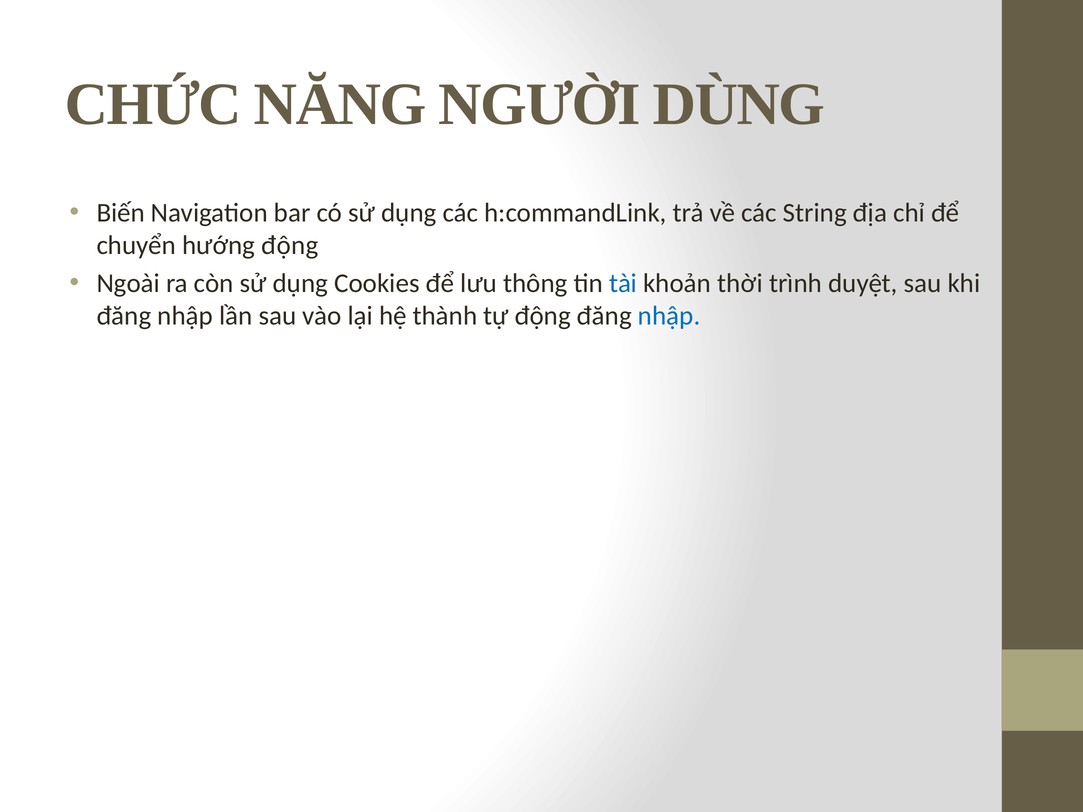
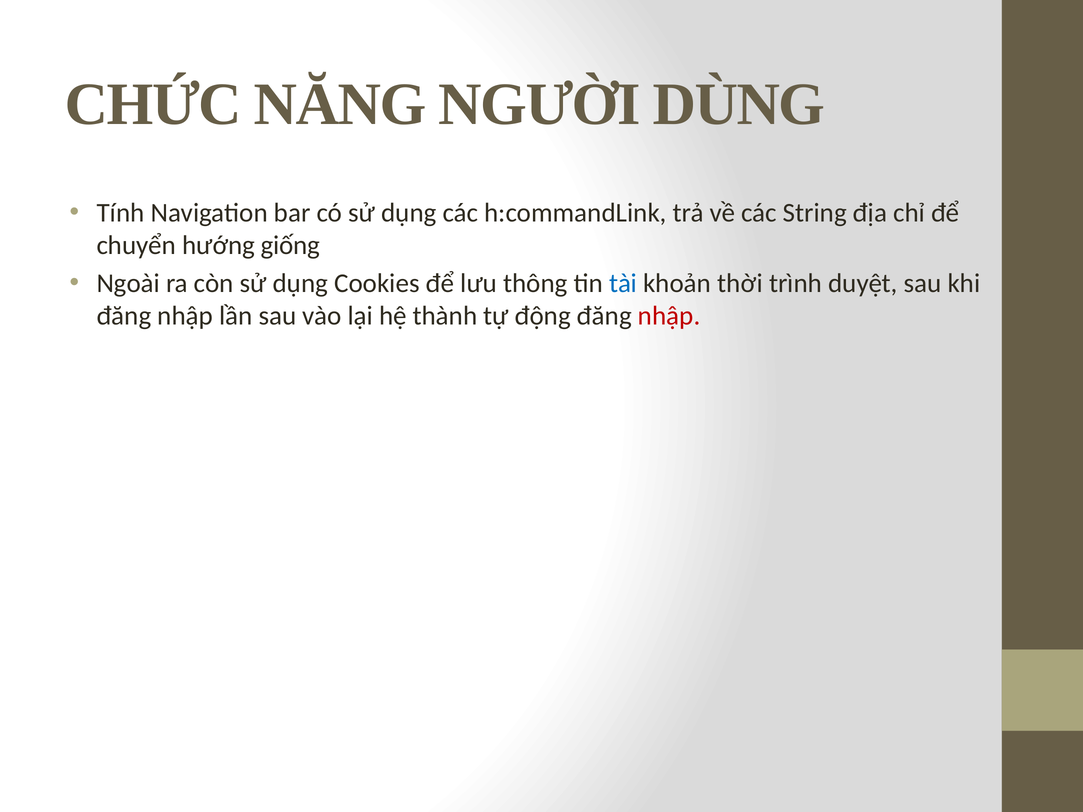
Biến: Biến -> Tính
hướng động: động -> giống
nhập at (669, 316) colour: blue -> red
